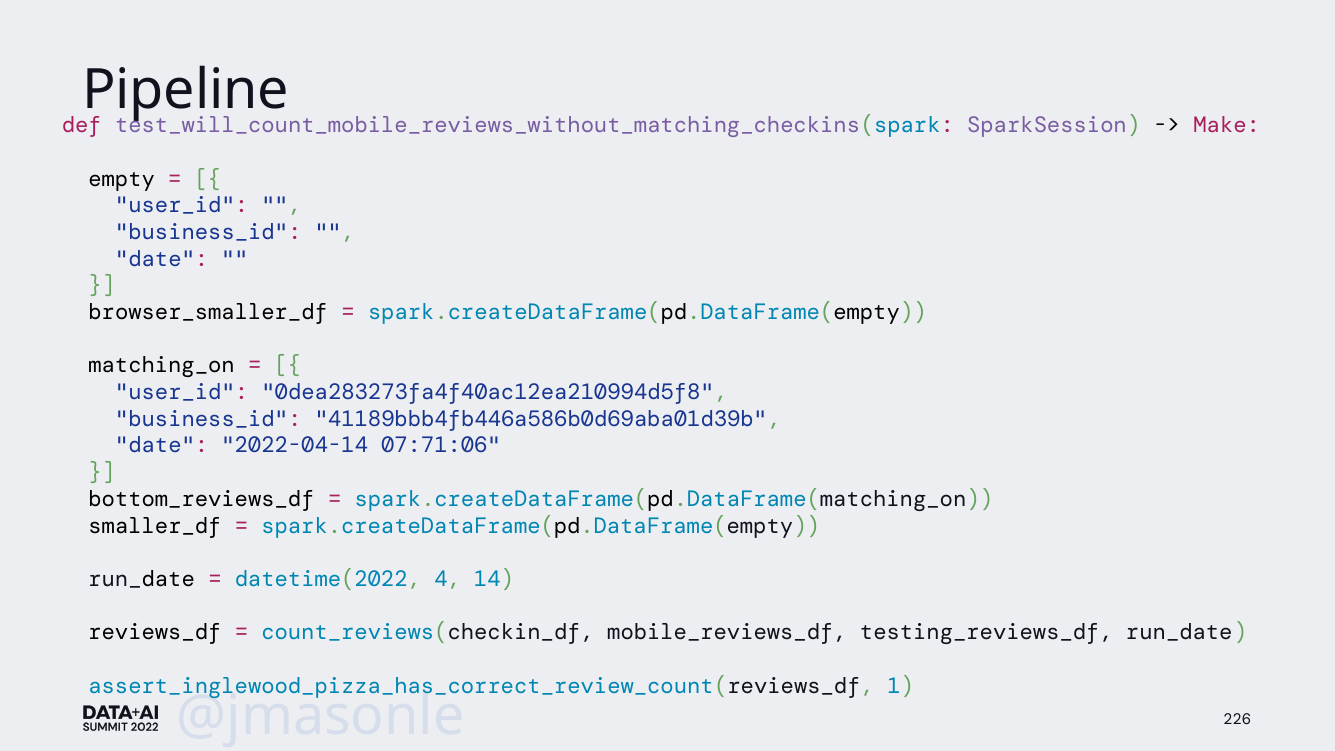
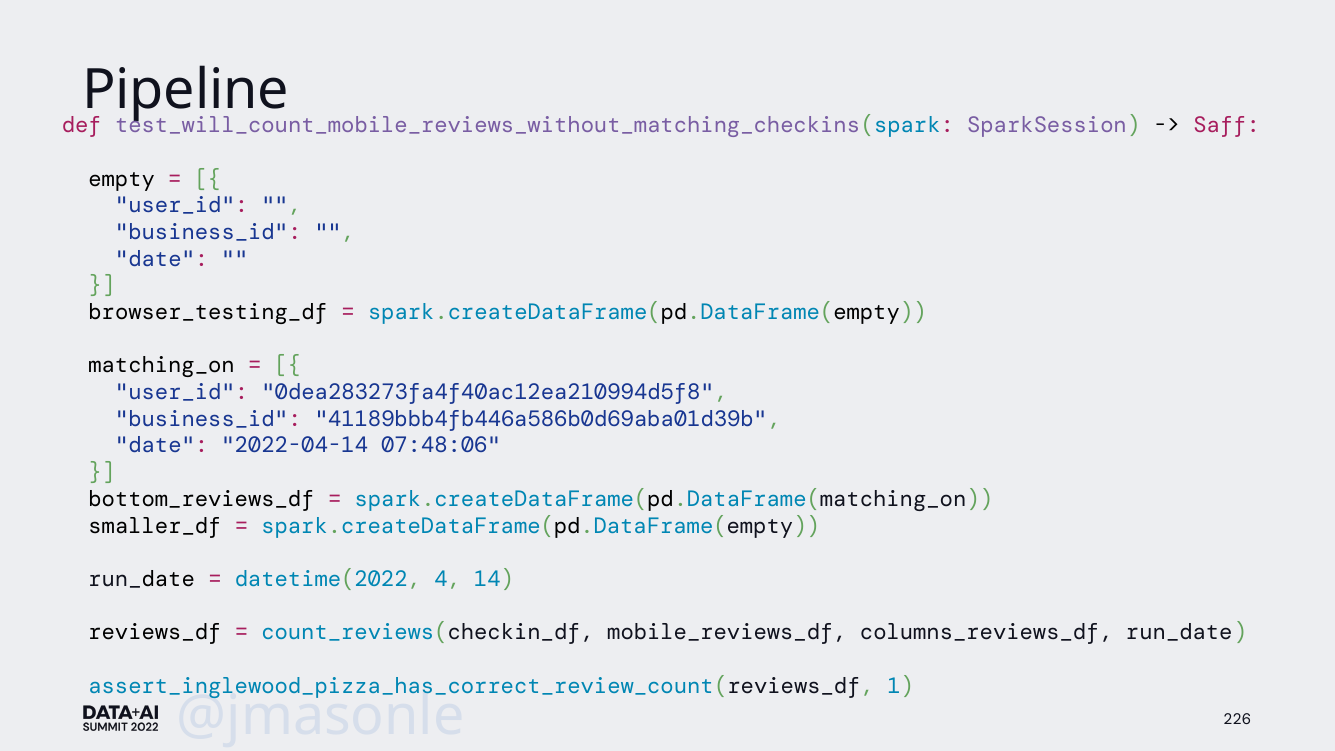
Make: Make -> Saff
browser_smaller_df: browser_smaller_df -> browser_testing_df
07:71:06: 07:71:06 -> 07:48:06
testing_reviews_df: testing_reviews_df -> columns_reviews_df
